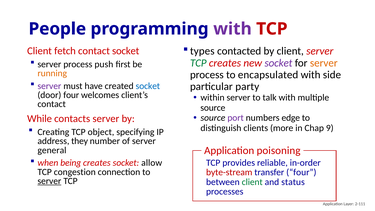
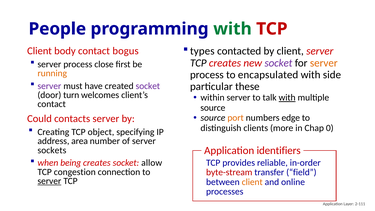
with at (233, 29) colour: purple -> green
fetch: fetch -> body
contact socket: socket -> bogus
TCP at (198, 63) colour: green -> black
push: push -> close
socket at (148, 86) colour: blue -> purple
party: party -> these
door four: four -> turn
with at (287, 98) underline: none -> present
port colour: purple -> orange
While: While -> Could
9: 9 -> 0
they: they -> area
poisoning: poisoning -> identifiers
general: general -> sockets
transfer four: four -> field
client at (252, 182) colour: green -> orange
status: status -> online
